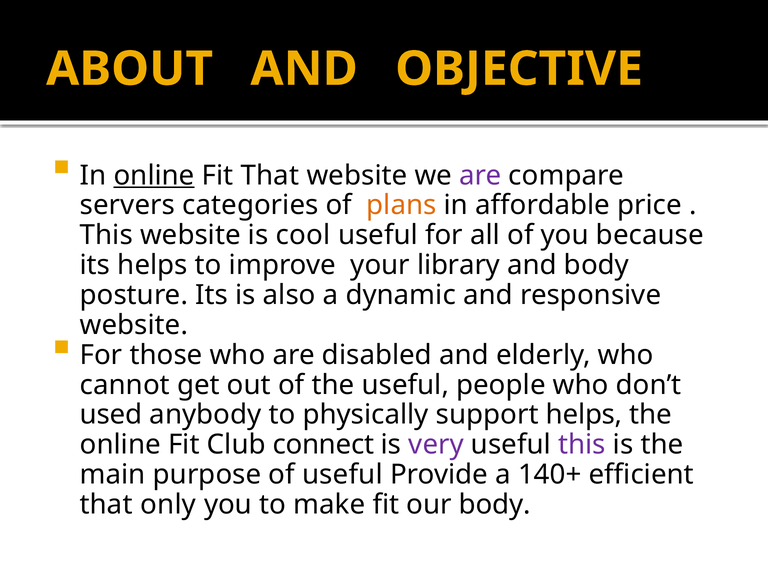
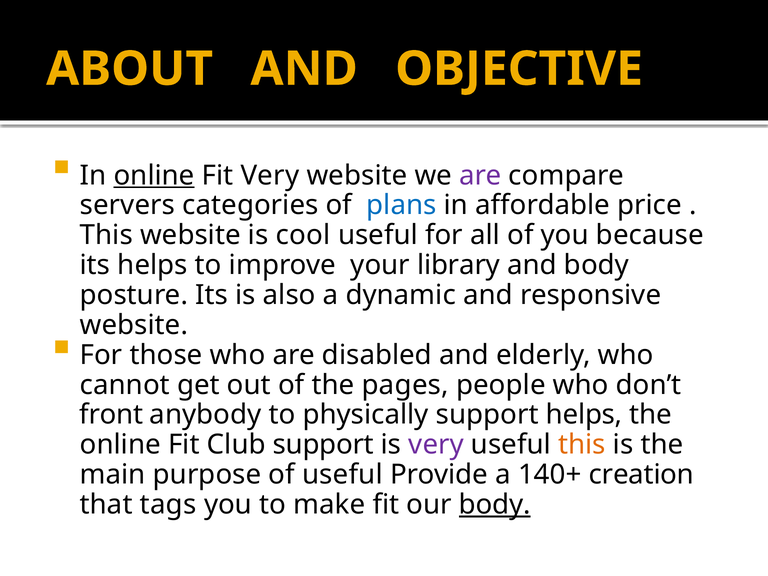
Fit That: That -> Very
plans colour: orange -> blue
the useful: useful -> pages
used: used -> front
Club connect: connect -> support
this at (582, 445) colour: purple -> orange
efficient: efficient -> creation
only: only -> tags
body at (495, 505) underline: none -> present
